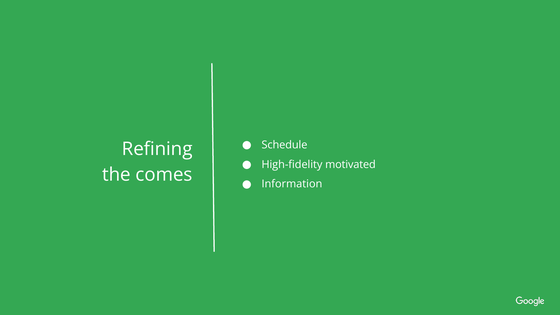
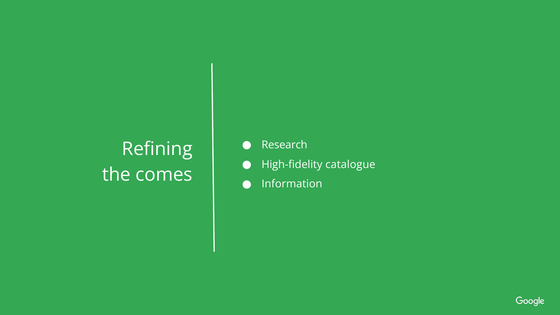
Schedule: Schedule -> Research
motivated: motivated -> catalogue
